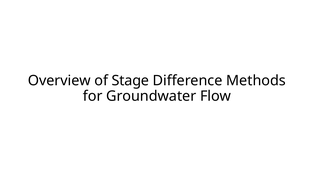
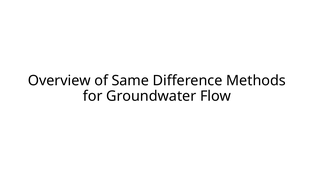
Stage: Stage -> Same
